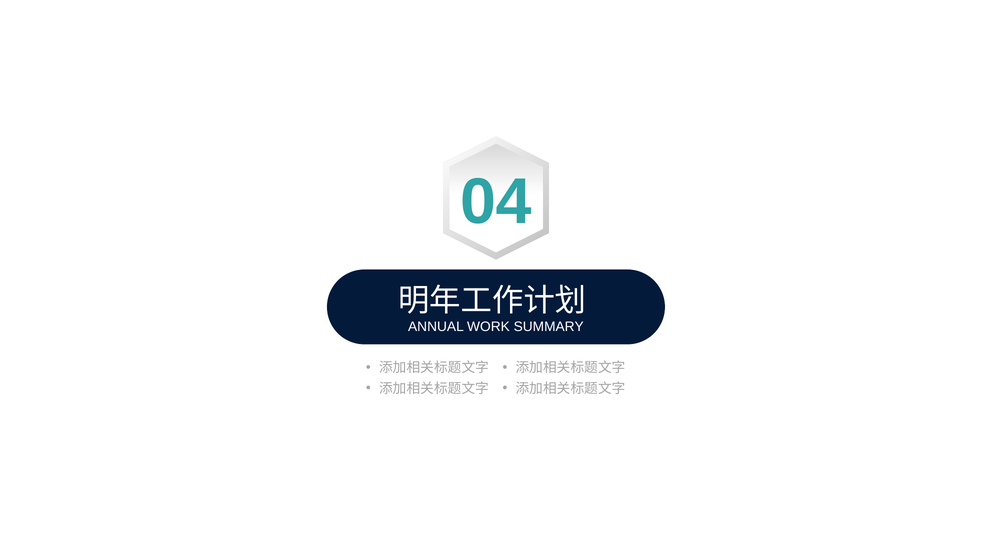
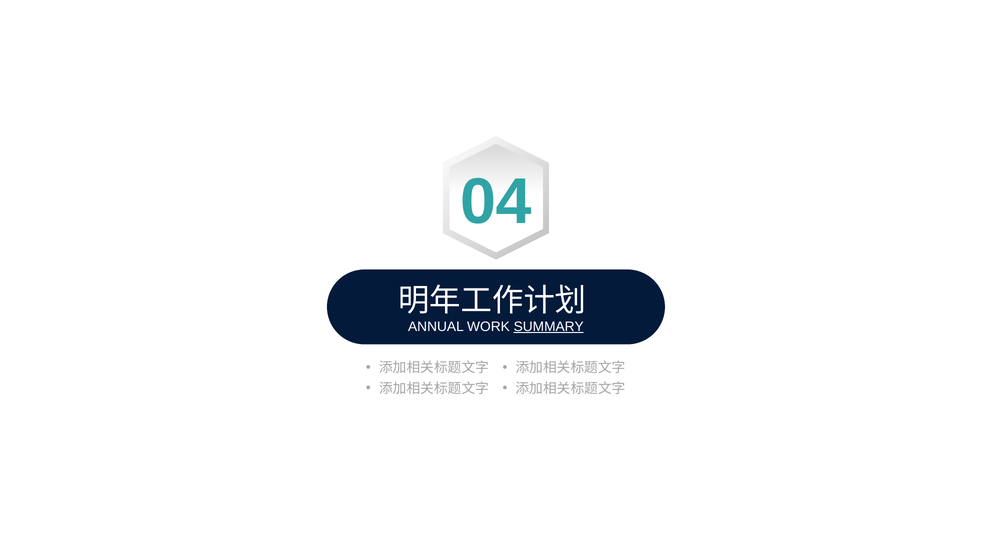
SUMMARY underline: none -> present
